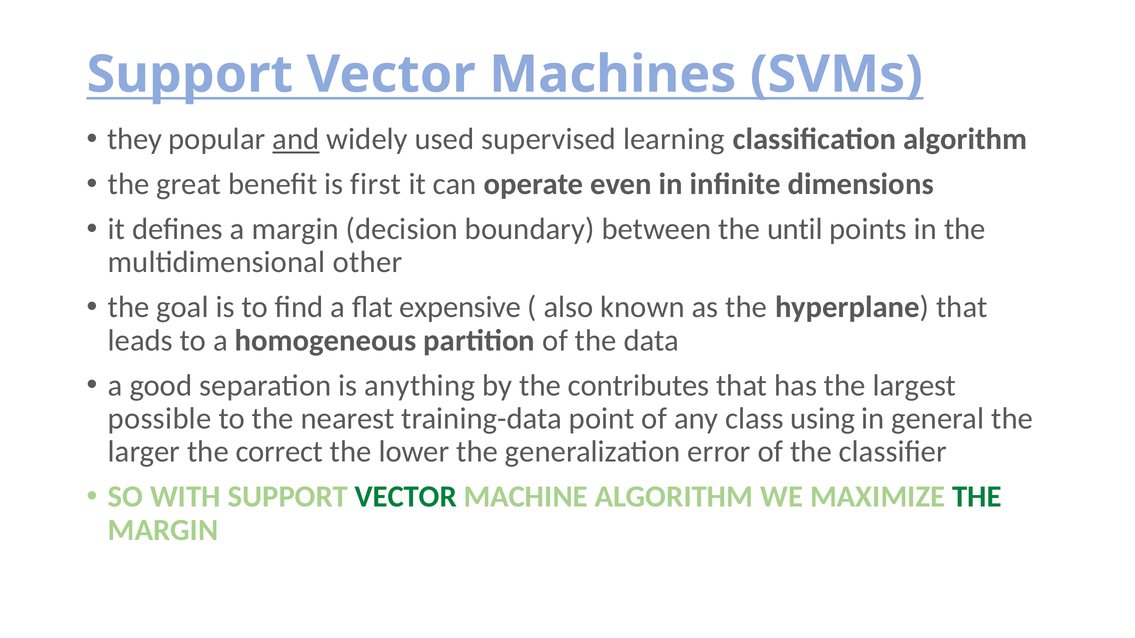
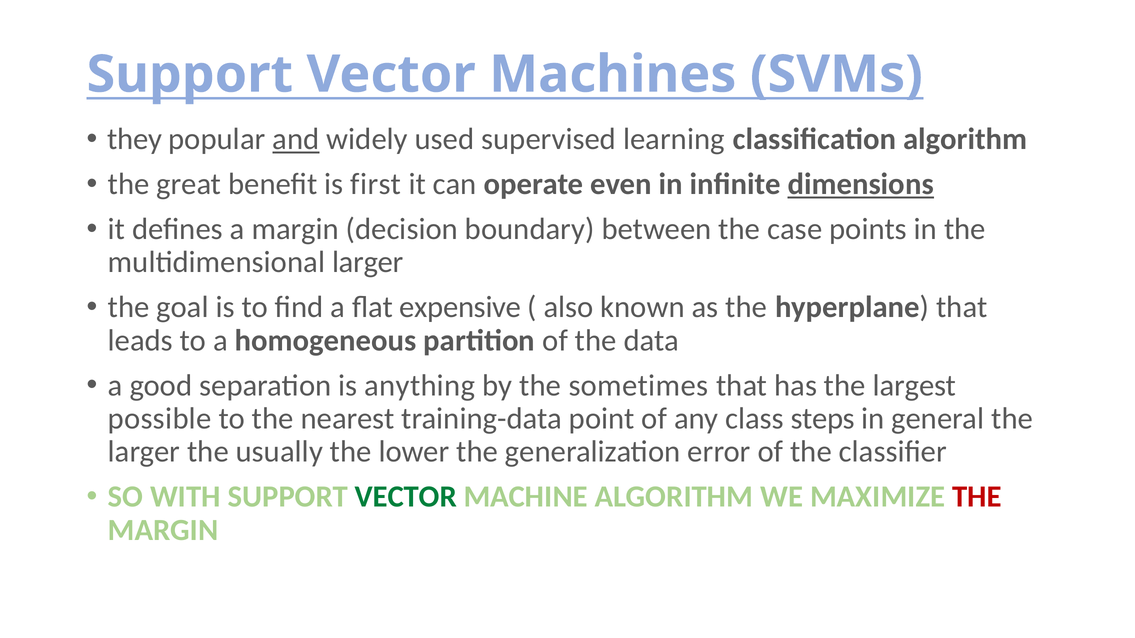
dimensions underline: none -> present
until: until -> case
multidimensional other: other -> larger
contributes: contributes -> sometimes
using: using -> steps
correct: correct -> usually
THE at (977, 497) colour: green -> red
